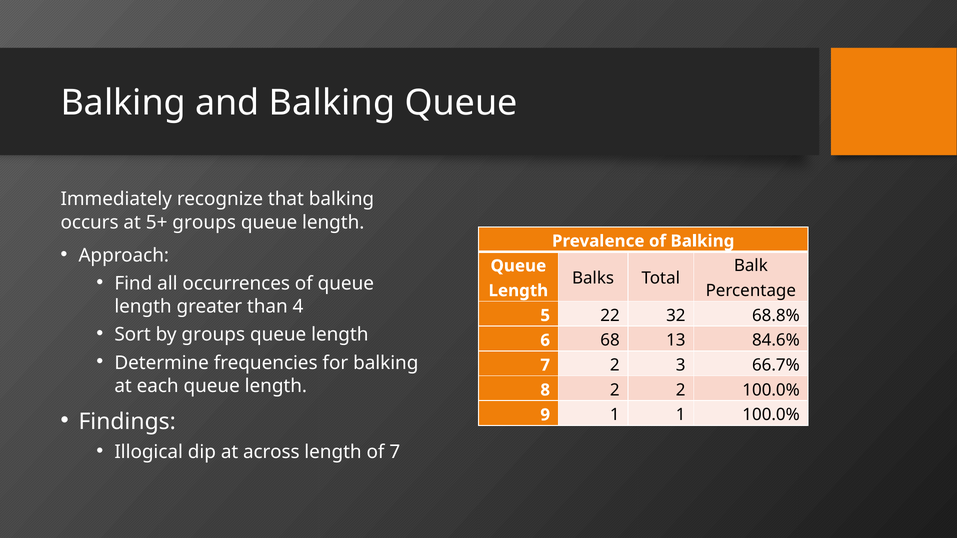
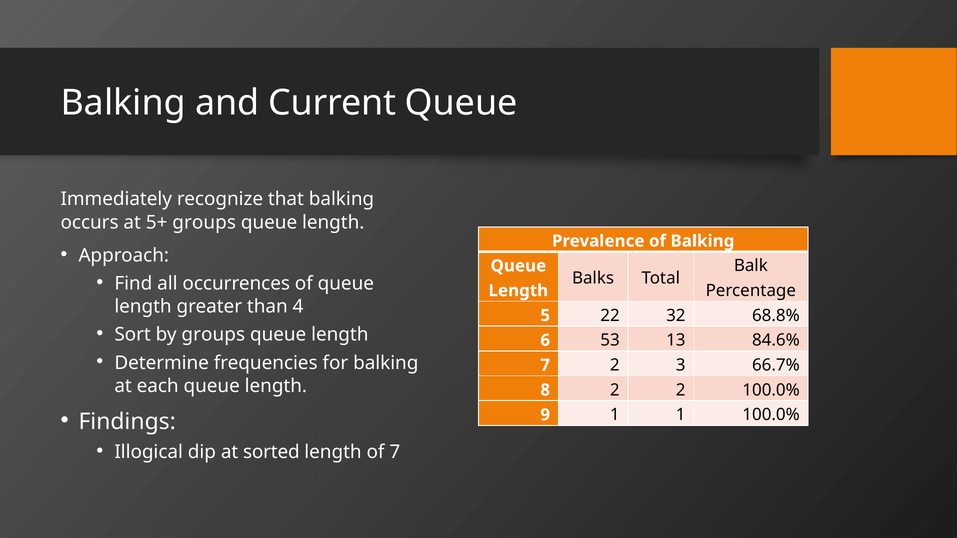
and Balking: Balking -> Current
68: 68 -> 53
across: across -> sorted
